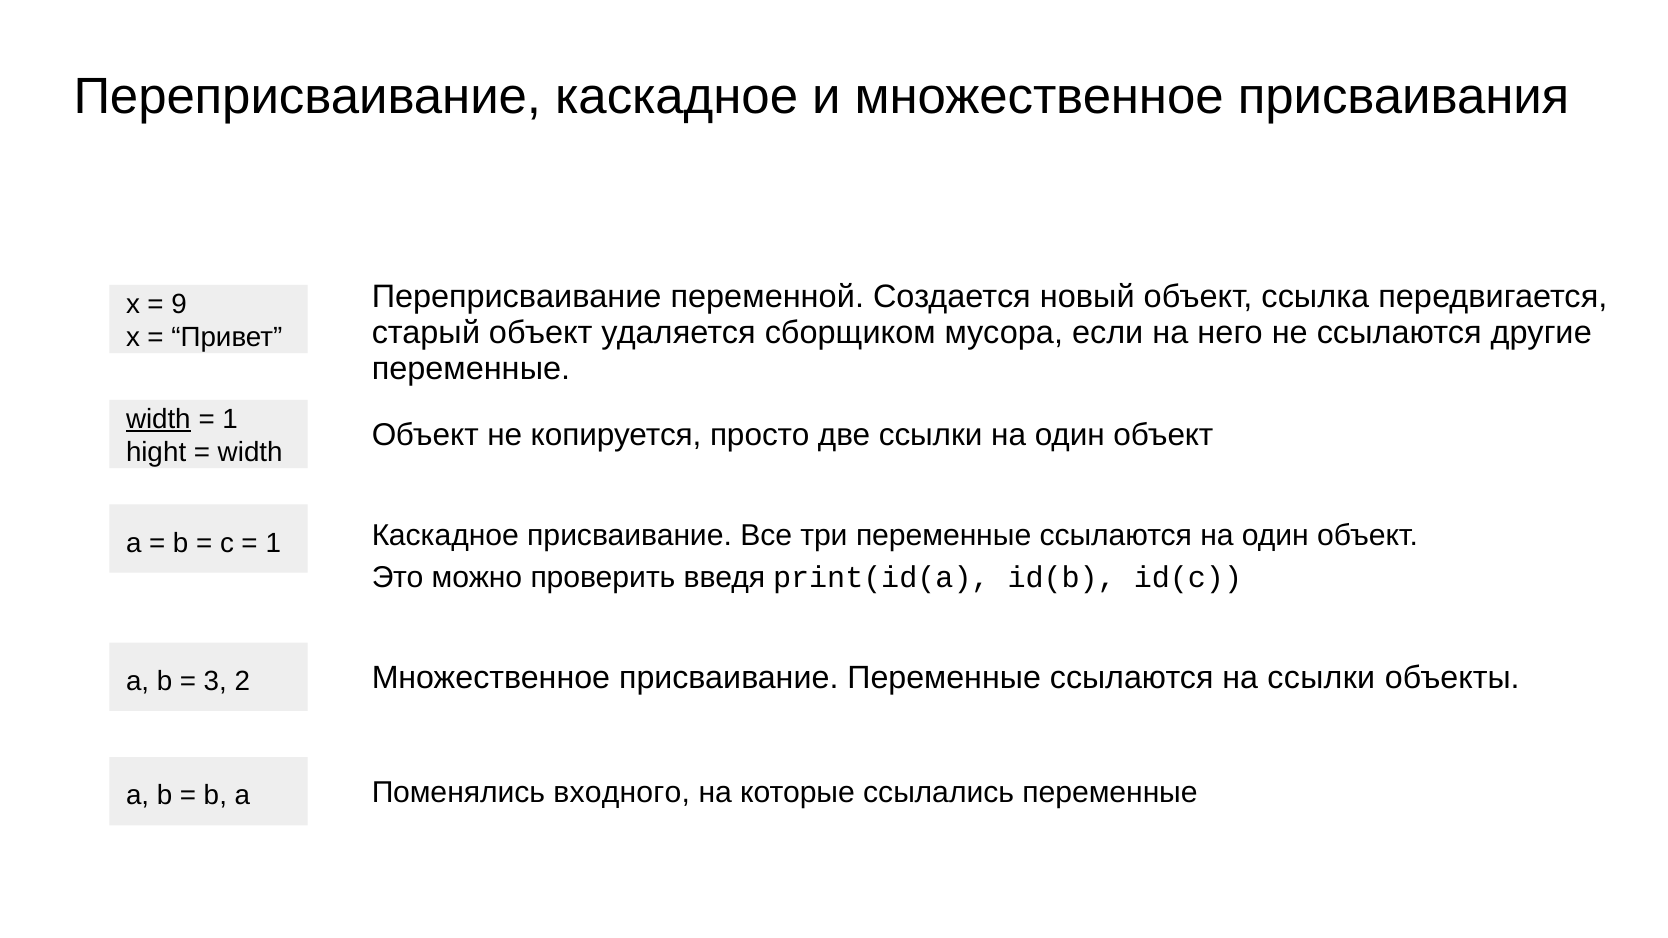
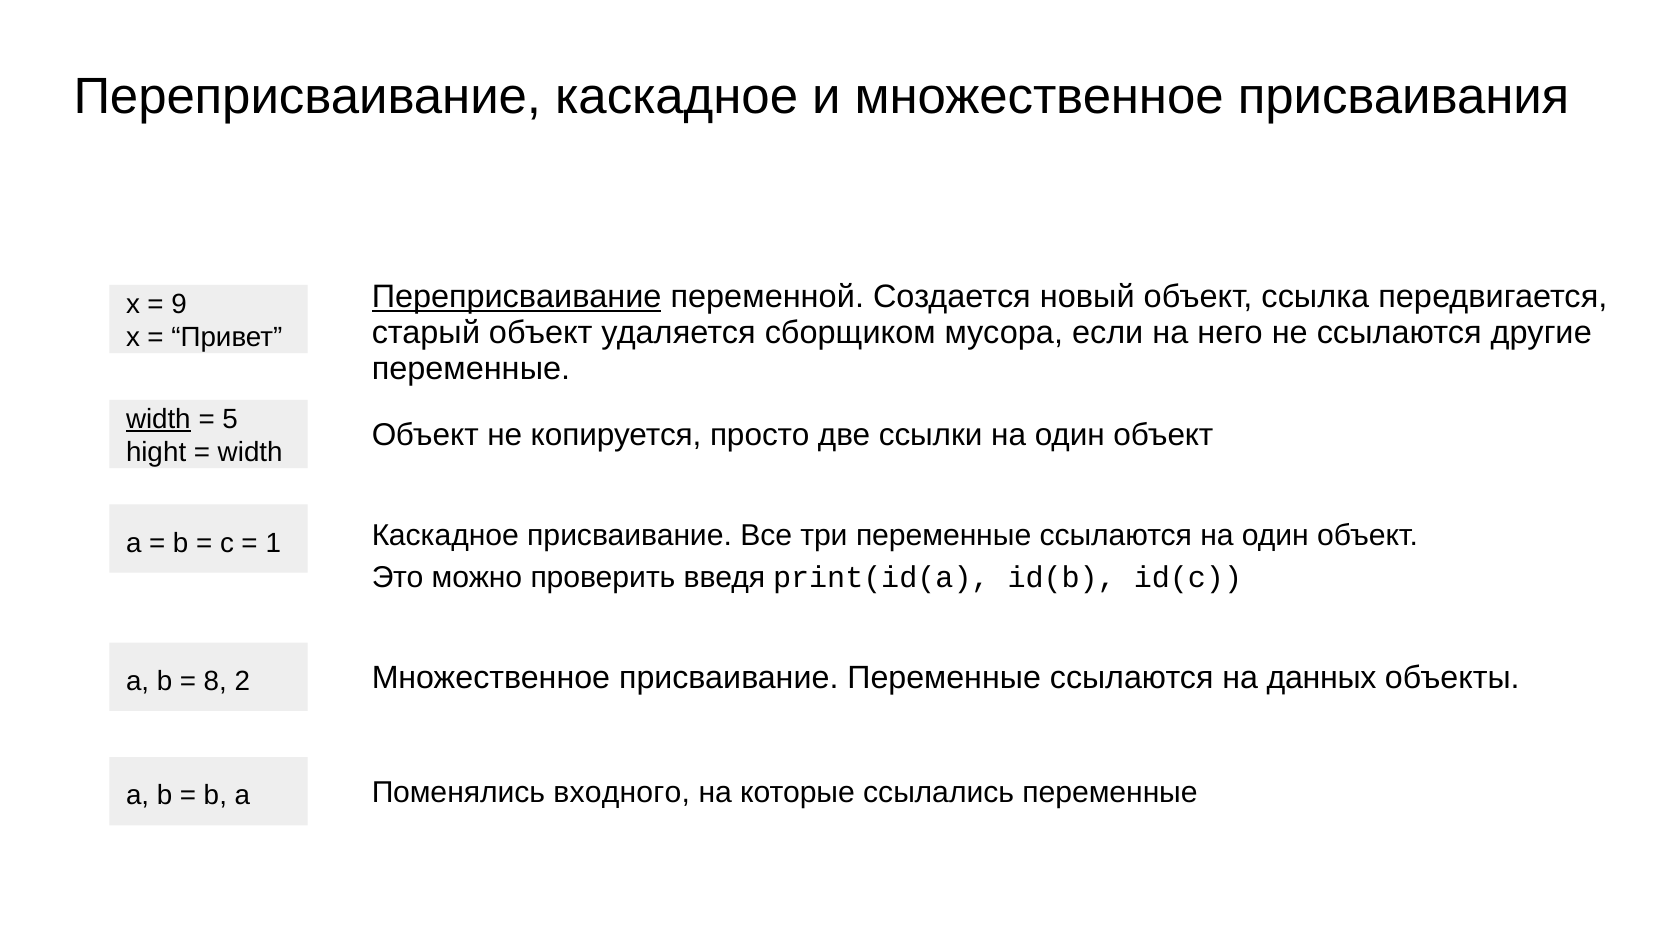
Переприсваивание at (517, 297) underline: none -> present
1 at (230, 419): 1 -> 5
на ссылки: ссылки -> данных
3: 3 -> 8
